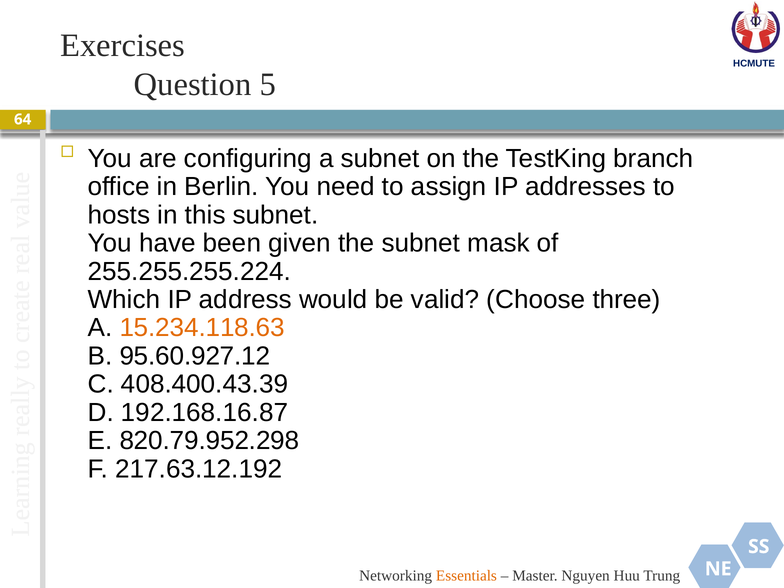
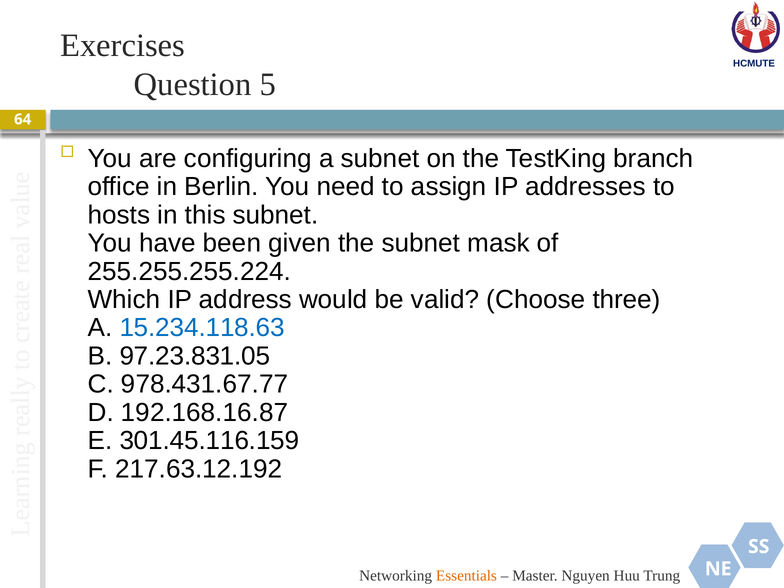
15.234.118.63 colour: orange -> blue
95.60.927.12: 95.60.927.12 -> 97.23.831.05
408.400.43.39: 408.400.43.39 -> 978.431.67.77
820.79.952.298: 820.79.952.298 -> 301.45.116.159
